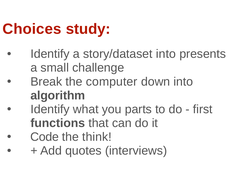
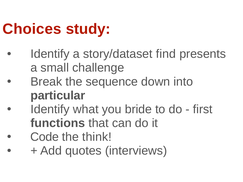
story/dataset into: into -> find
computer: computer -> sequence
algorithm: algorithm -> particular
parts: parts -> bride
